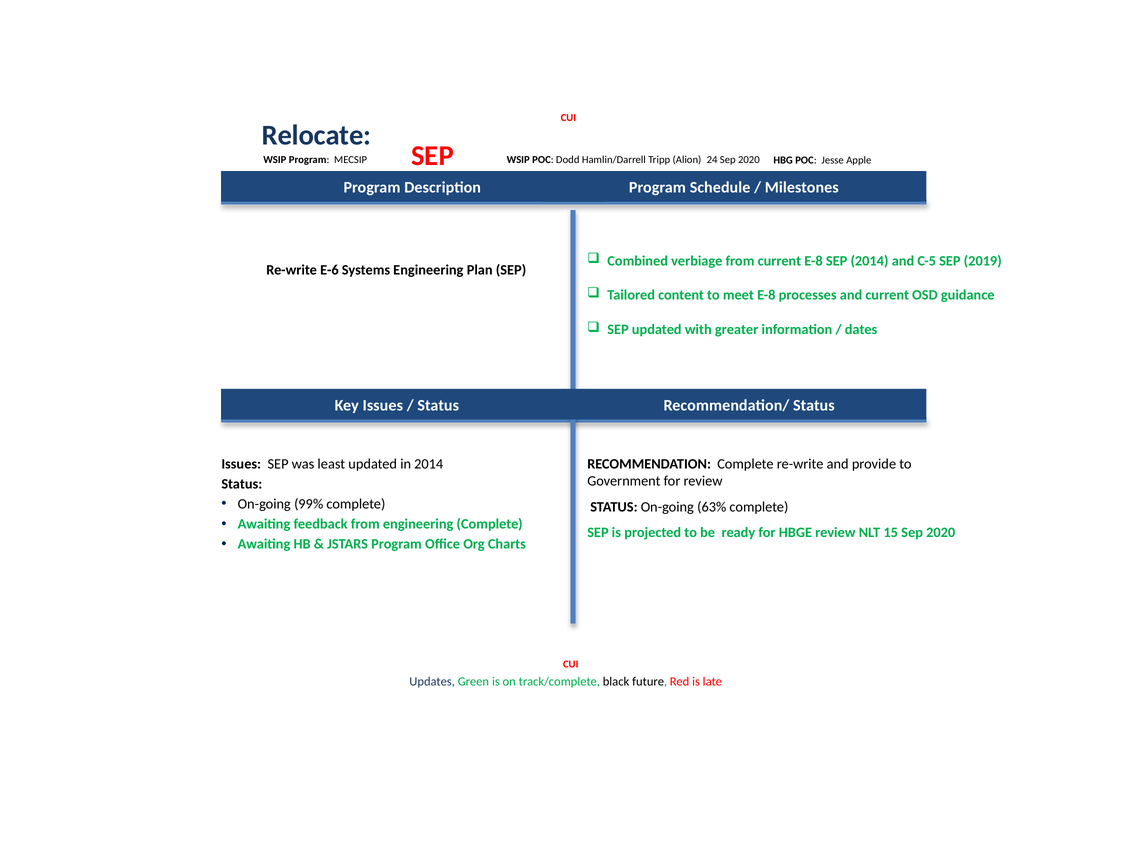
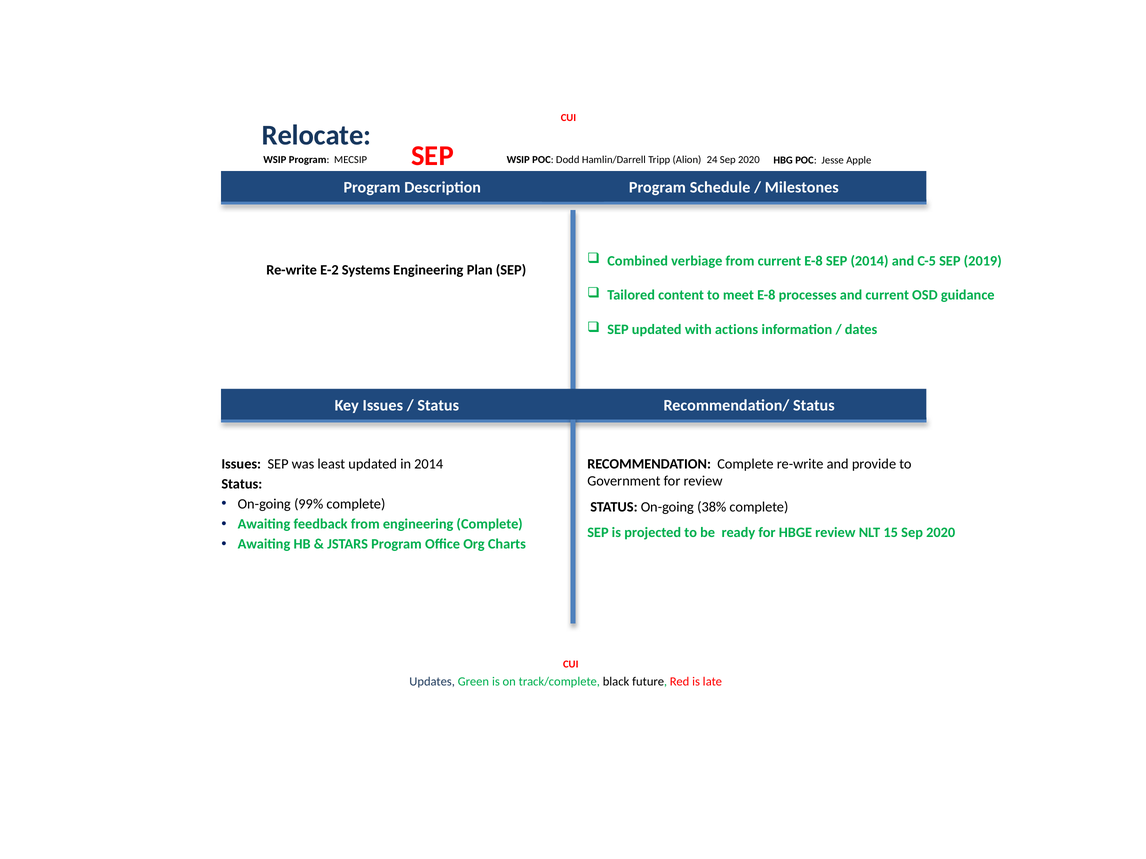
E-6: E-6 -> E-2
greater: greater -> actions
63%: 63% -> 38%
